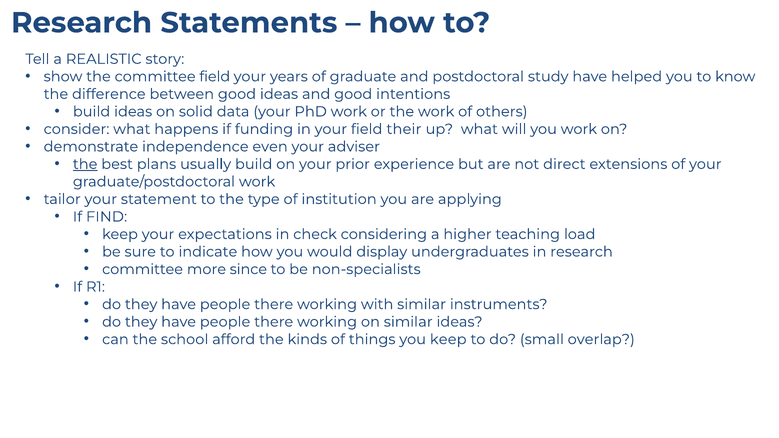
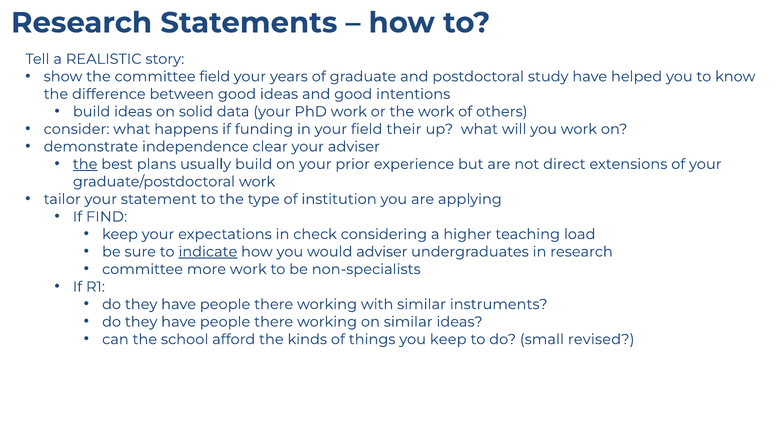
even: even -> clear
indicate underline: none -> present
would display: display -> adviser
more since: since -> work
overlap: overlap -> revised
